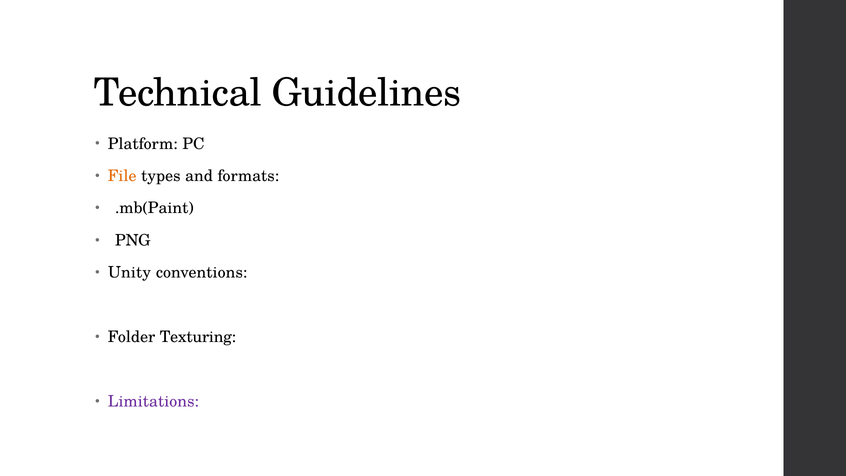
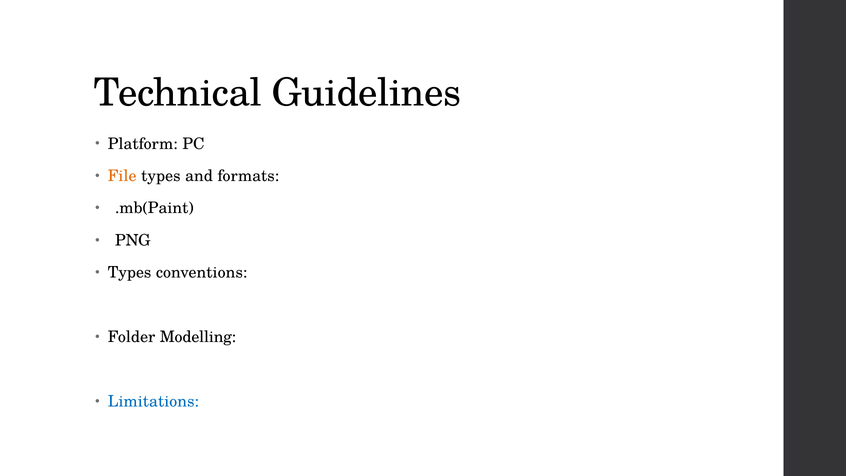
Unity at (130, 273): Unity -> Types
Texturing: Texturing -> Modelling
Limitations colour: purple -> blue
